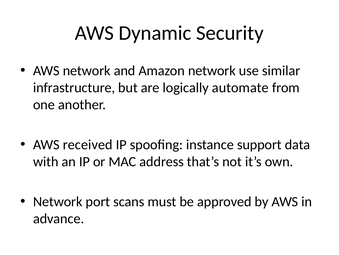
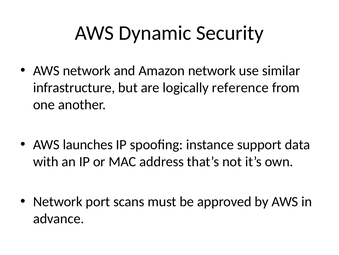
automate: automate -> reference
received: received -> launches
